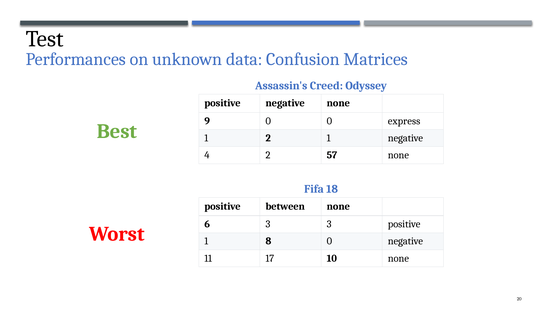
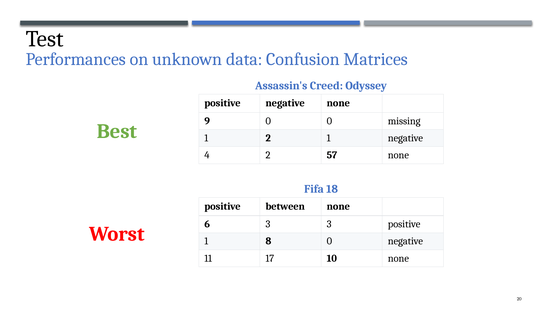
express: express -> missing
